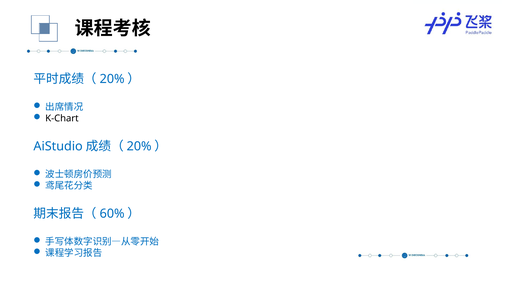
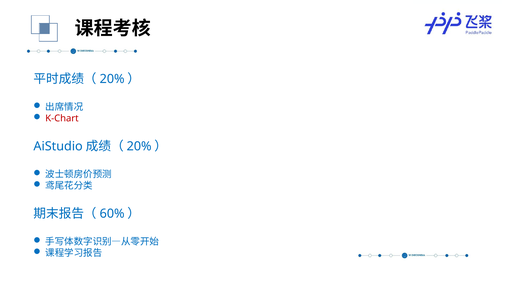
K-Chart colour: black -> red
